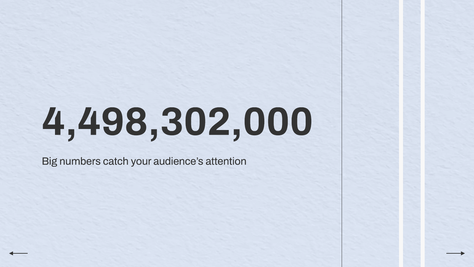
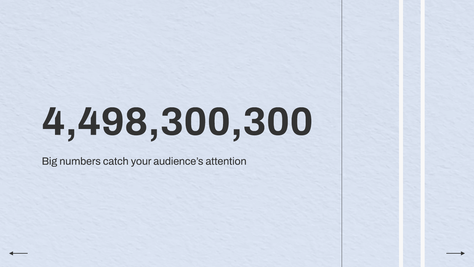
4,498,302,000: 4,498,302,000 -> 4,498,300,300
